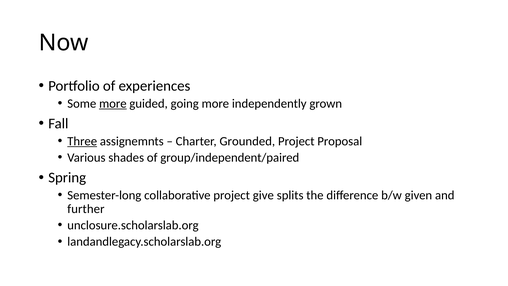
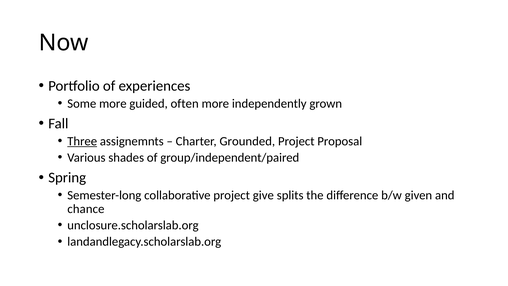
more at (113, 103) underline: present -> none
going: going -> often
further: further -> chance
